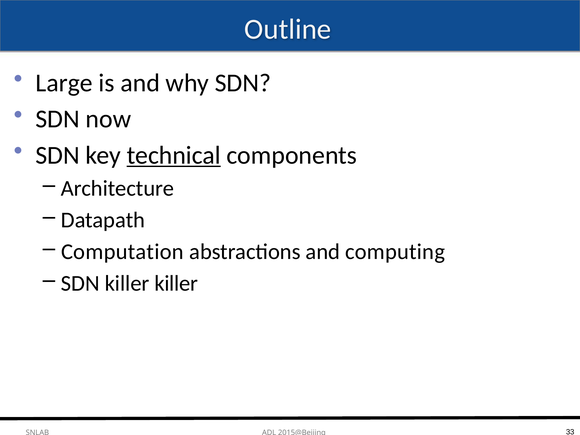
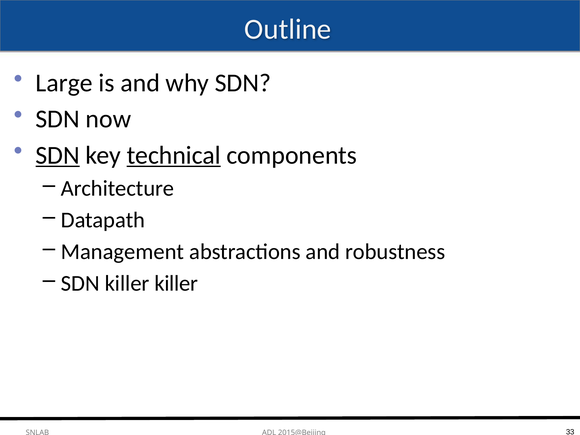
SDN at (58, 155) underline: none -> present
Computation: Computation -> Management
computing: computing -> robustness
